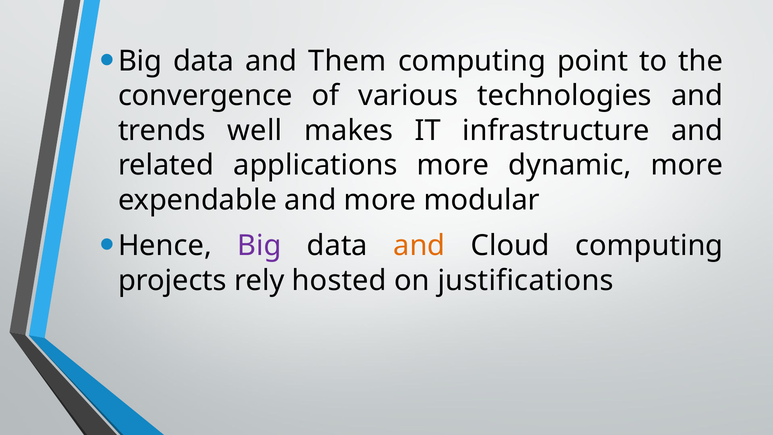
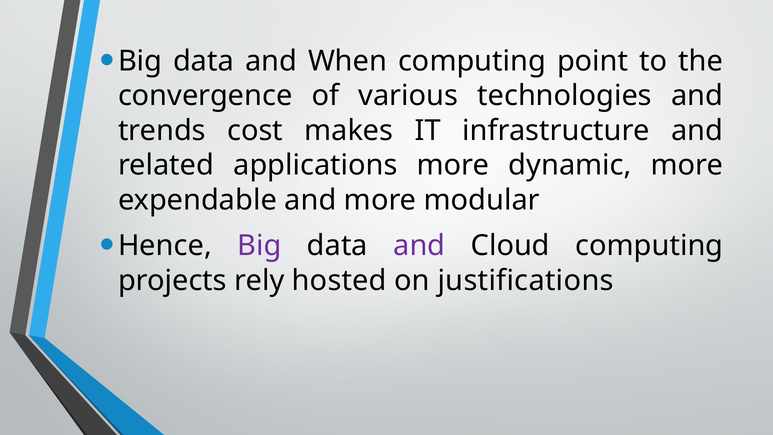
Them: Them -> When
well: well -> cost
and at (419, 246) colour: orange -> purple
